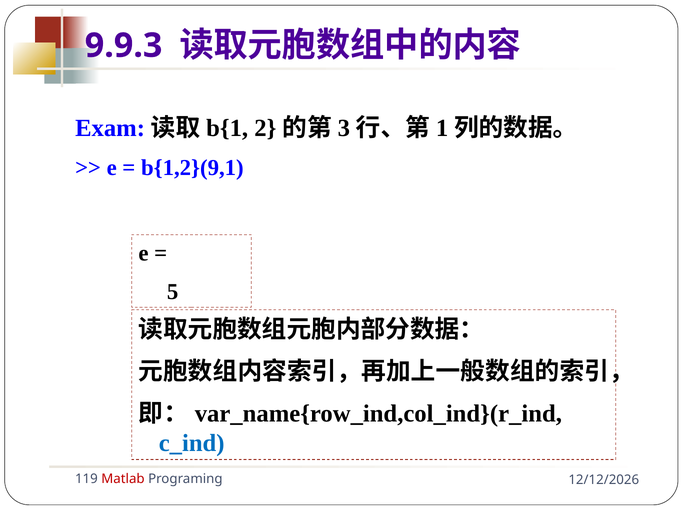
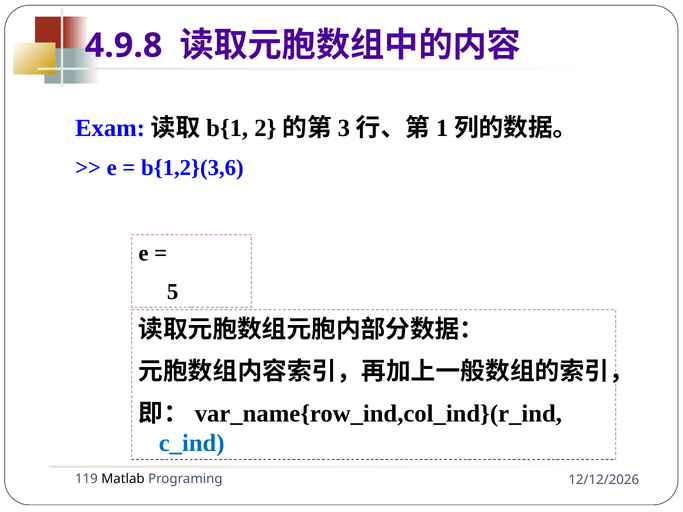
9.9.3: 9.9.3 -> 4.9.8
b{1,2}(9,1: b{1,2}(9,1 -> b{1,2}(3,6
Matlab colour: red -> black
